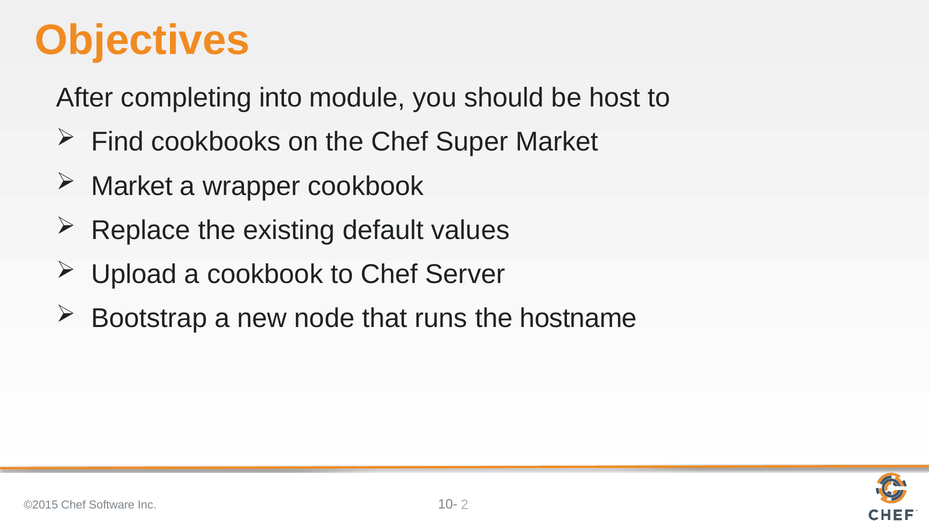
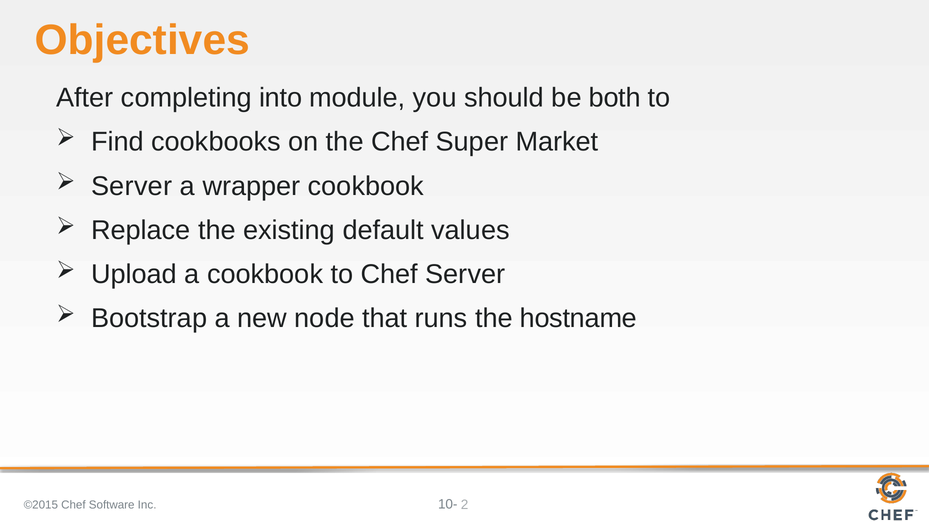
host: host -> both
Market at (132, 186): Market -> Server
